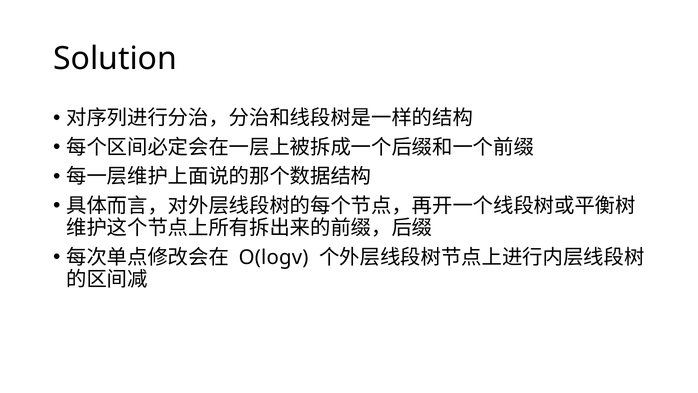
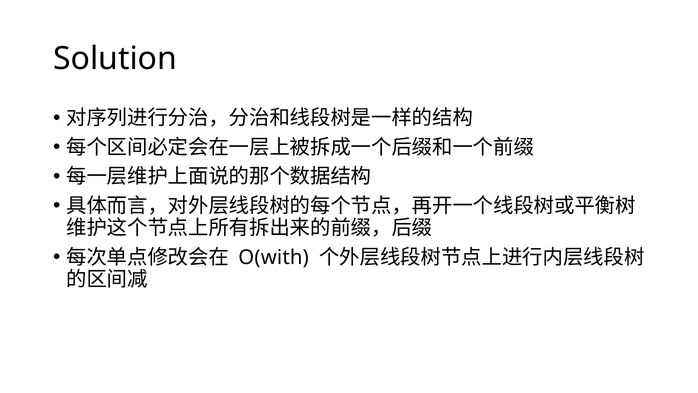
O(logv: O(logv -> O(with
